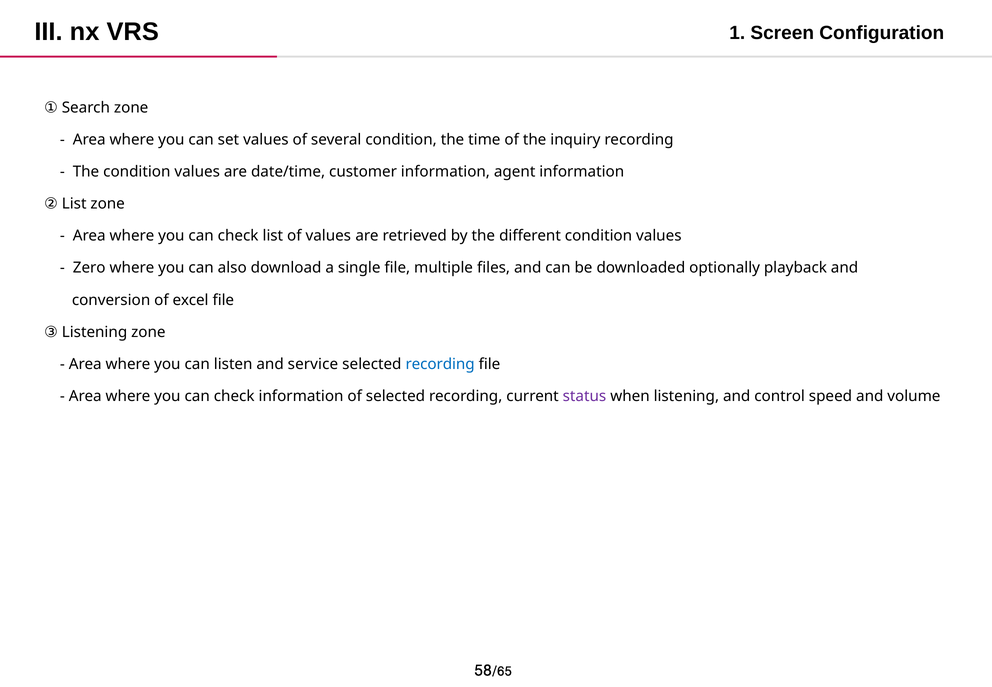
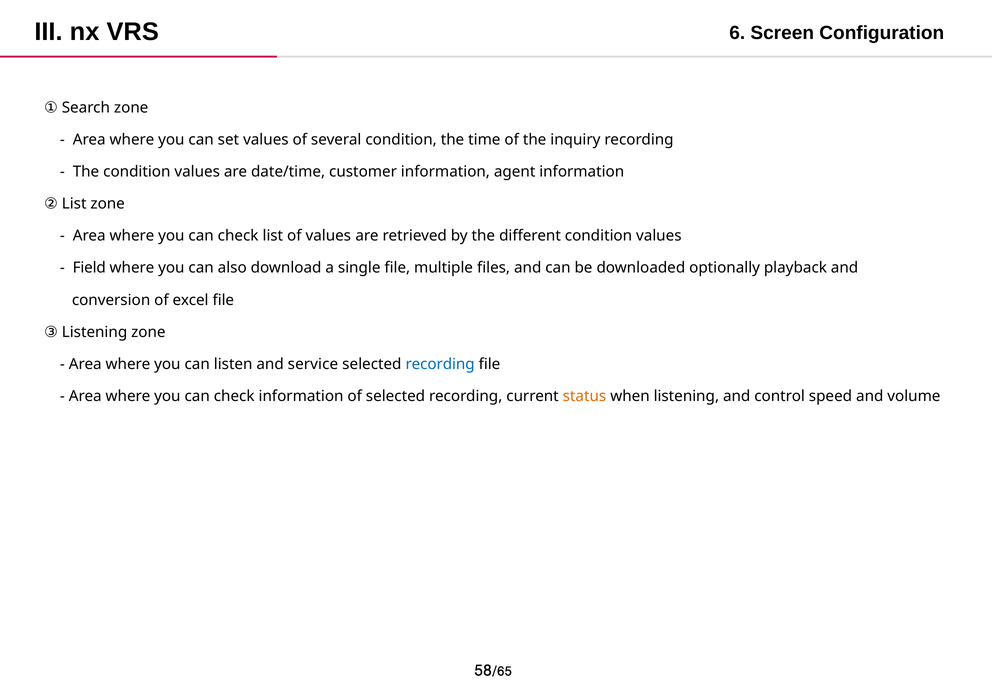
1: 1 -> 6
Zero: Zero -> Field
status colour: purple -> orange
